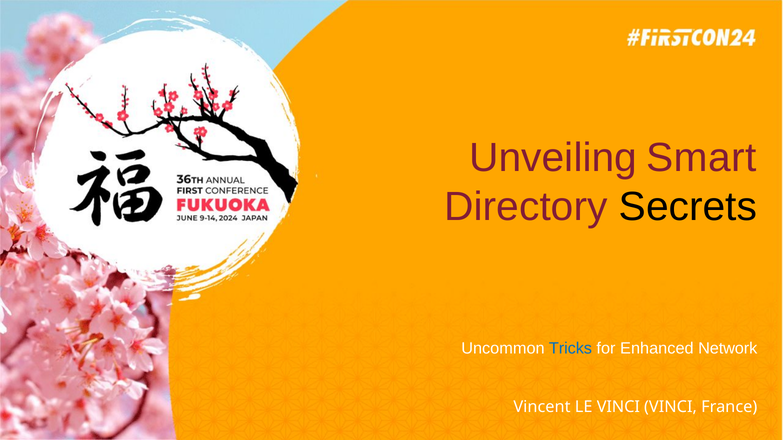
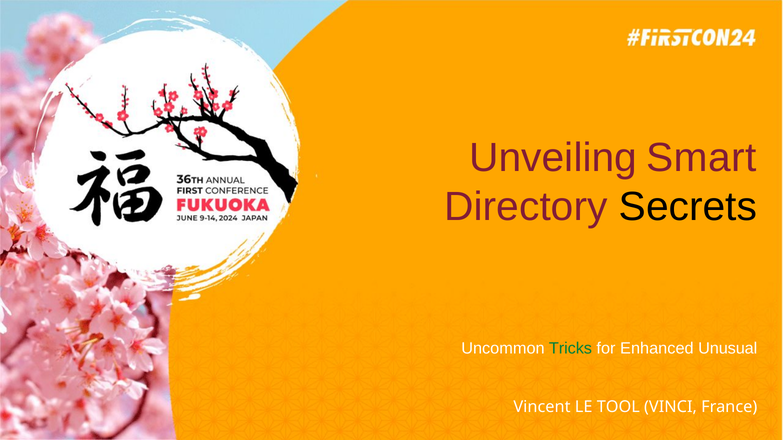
Tricks colour: blue -> green
Network: Network -> Unusual
LE VINCI: VINCI -> TOOL
